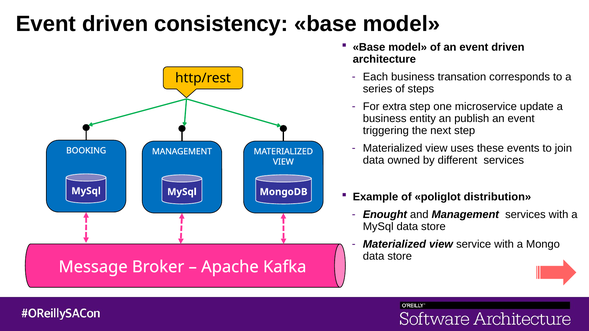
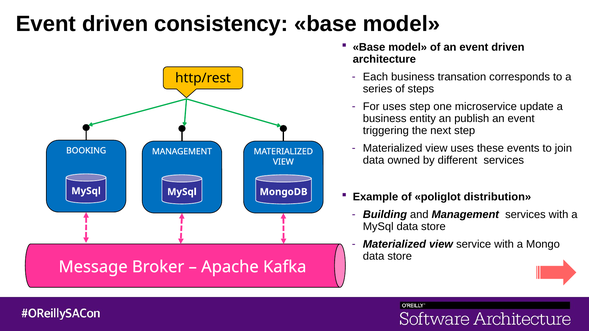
For extra: extra -> uses
Enought: Enought -> Building
